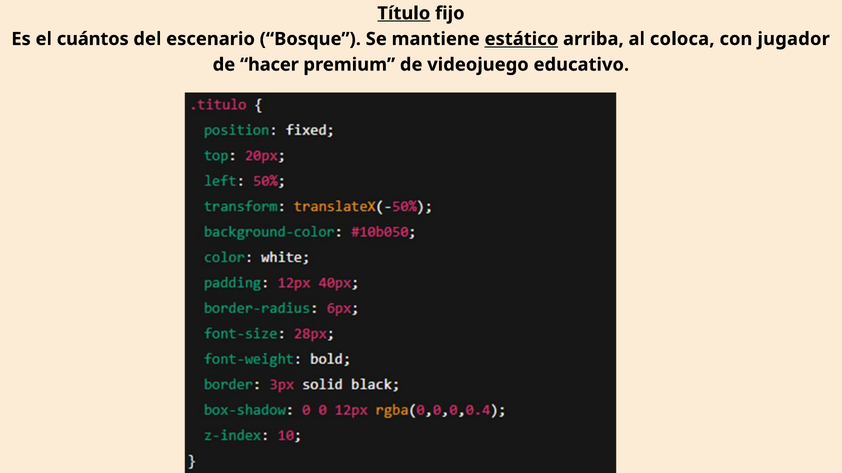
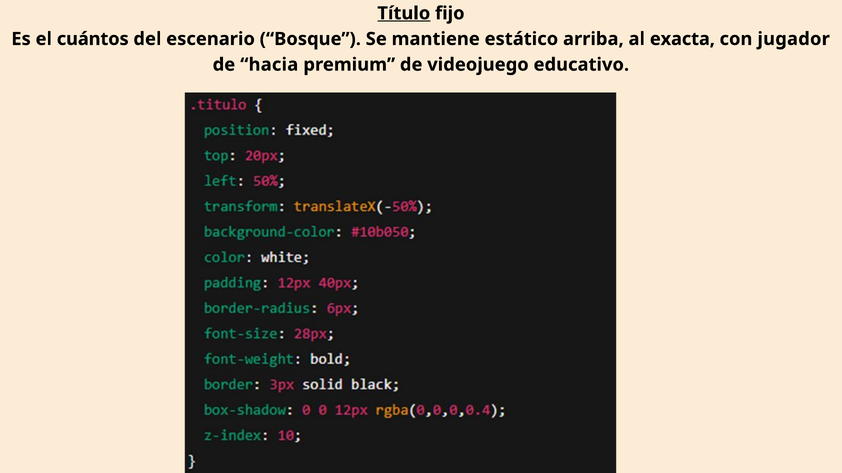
estático underline: present -> none
coloca: coloca -> exacta
hacer: hacer -> hacia
